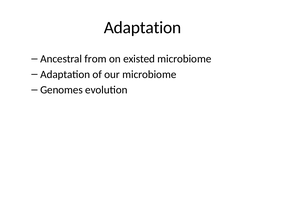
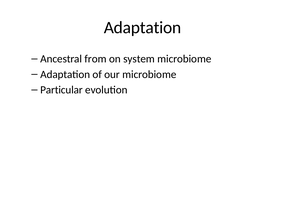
existed: existed -> system
Genomes: Genomes -> Particular
